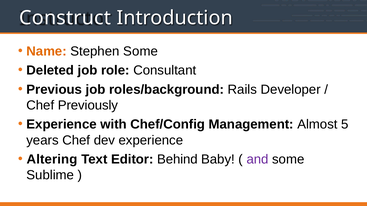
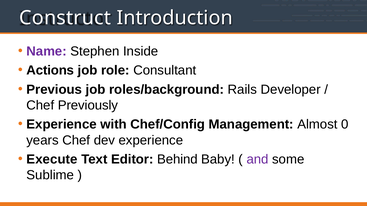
Name colour: orange -> purple
Stephen Some: Some -> Inside
Deleted: Deleted -> Actions
5: 5 -> 0
Altering: Altering -> Execute
